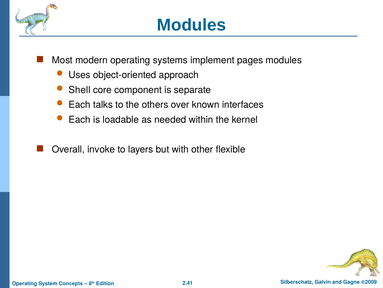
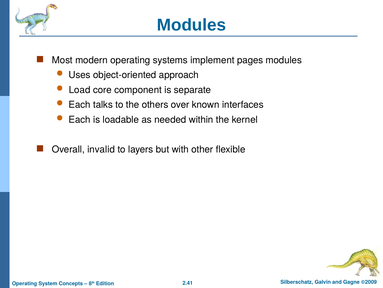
Shell: Shell -> Load
invoke: invoke -> invalid
